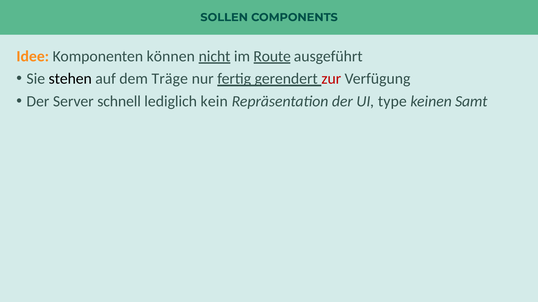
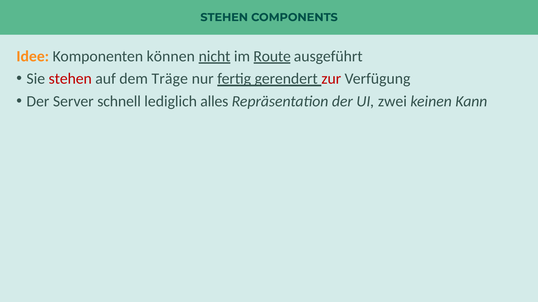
SOLLEN at (224, 17): SOLLEN -> STEHEN
stehen at (70, 79) colour: black -> red
kein: kein -> alles
type: type -> zwei
Samt: Samt -> Kann
